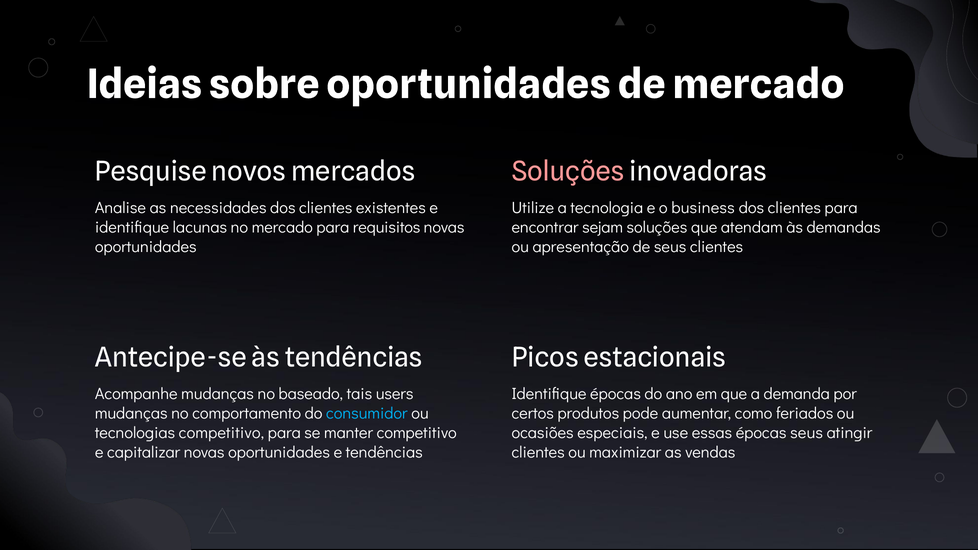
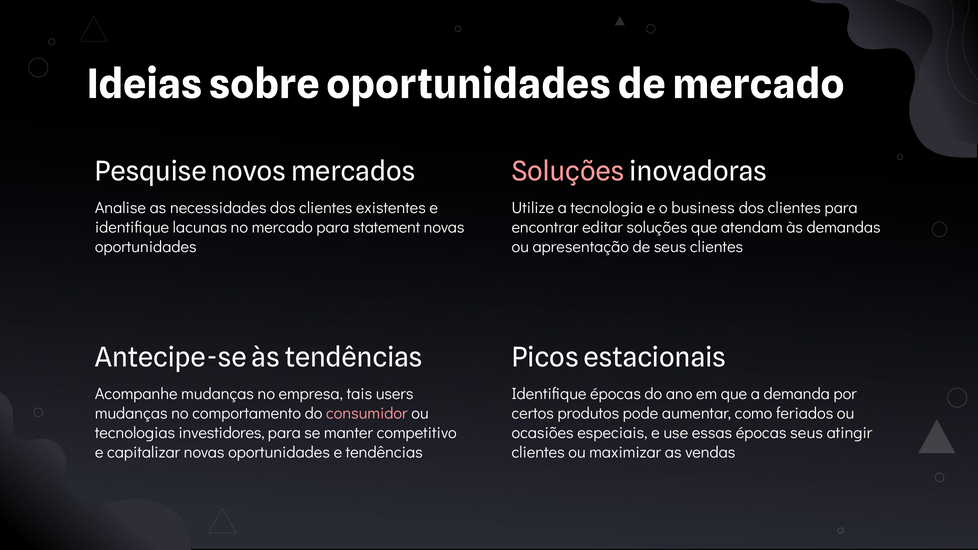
requisitos: requisitos -> statement
sejam: sejam -> editar
baseado: baseado -> empresa
consumidor colour: light blue -> pink
tecnologias competitivo: competitivo -> investidores
